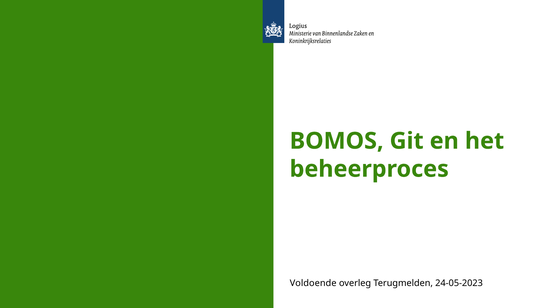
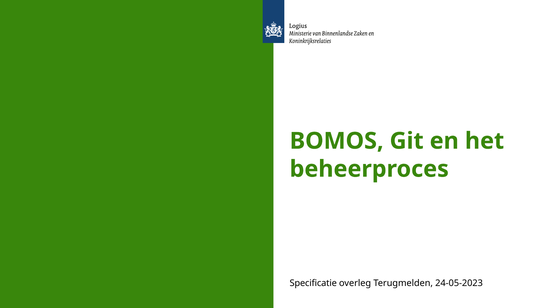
Voldoende: Voldoende -> Specificatie
